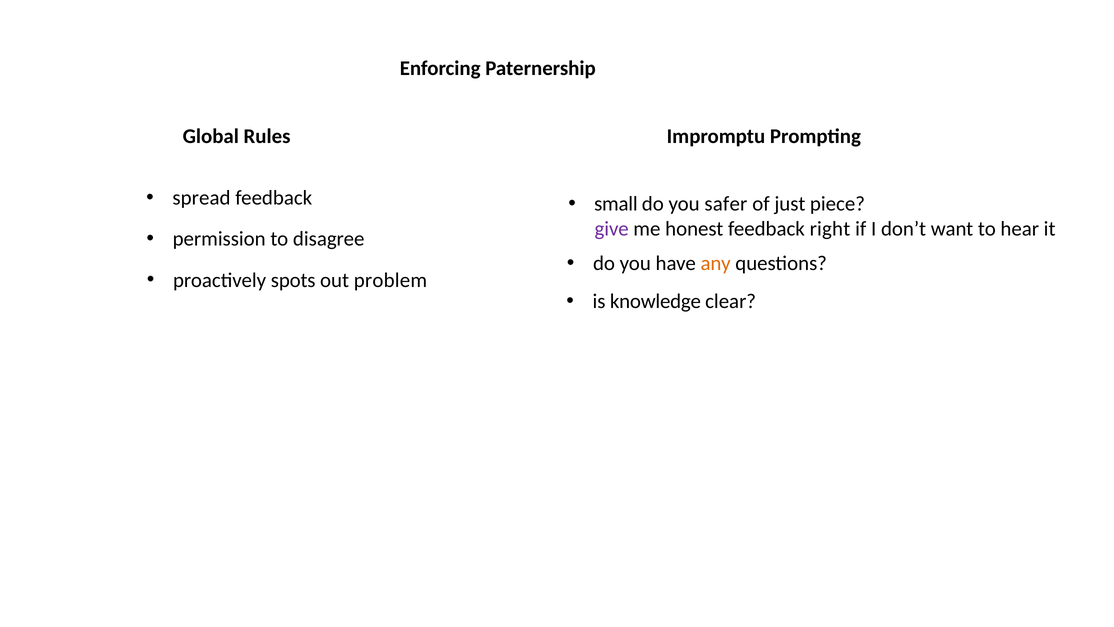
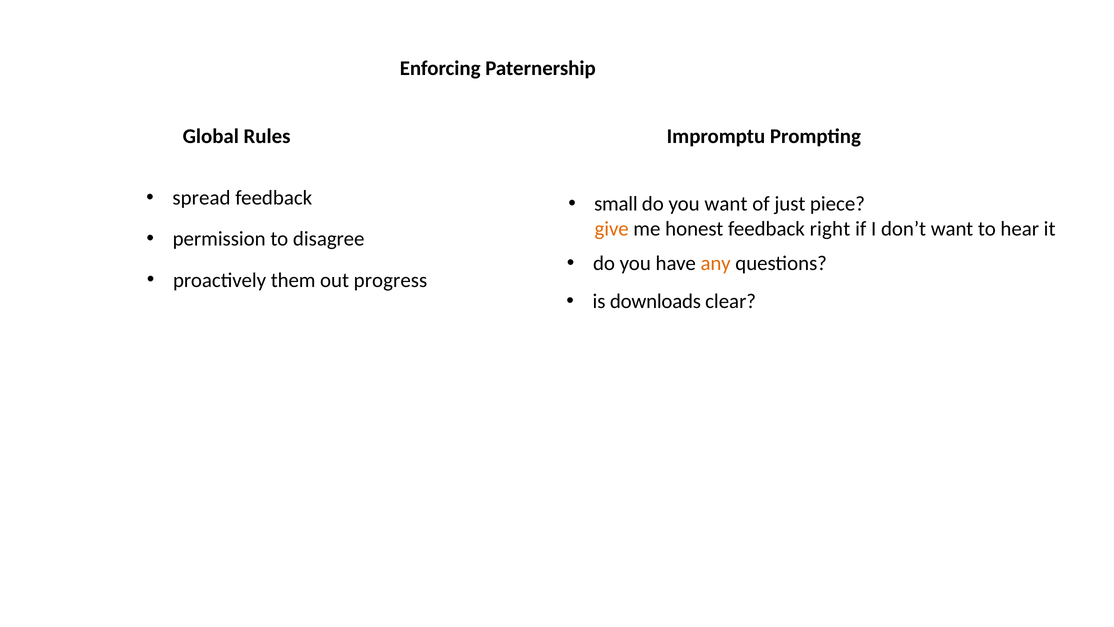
you safer: safer -> want
give colour: purple -> orange
spots: spots -> them
problem: problem -> progress
knowledge: knowledge -> downloads
